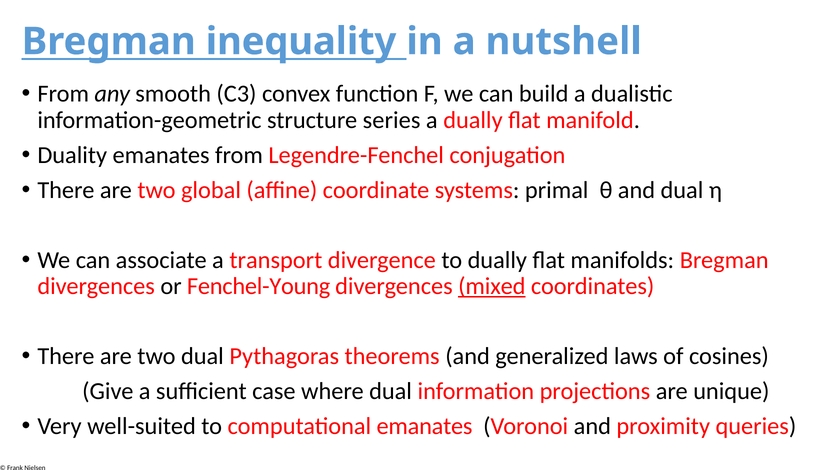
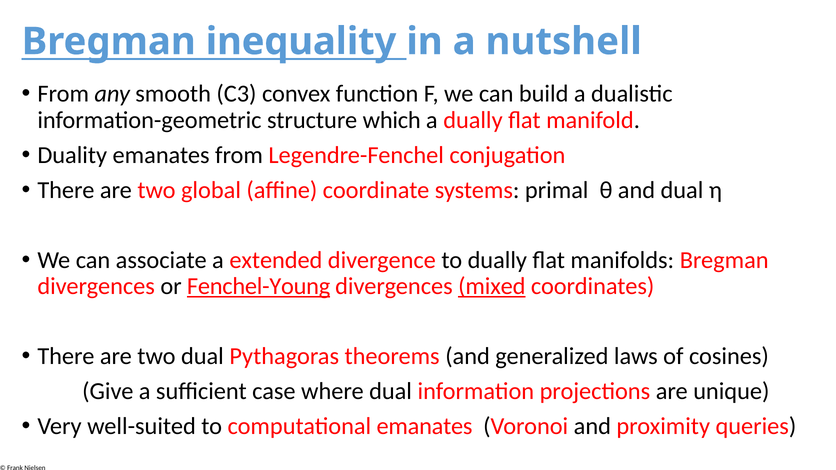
series: series -> which
transport: transport -> extended
Fenchel-Young underline: none -> present
